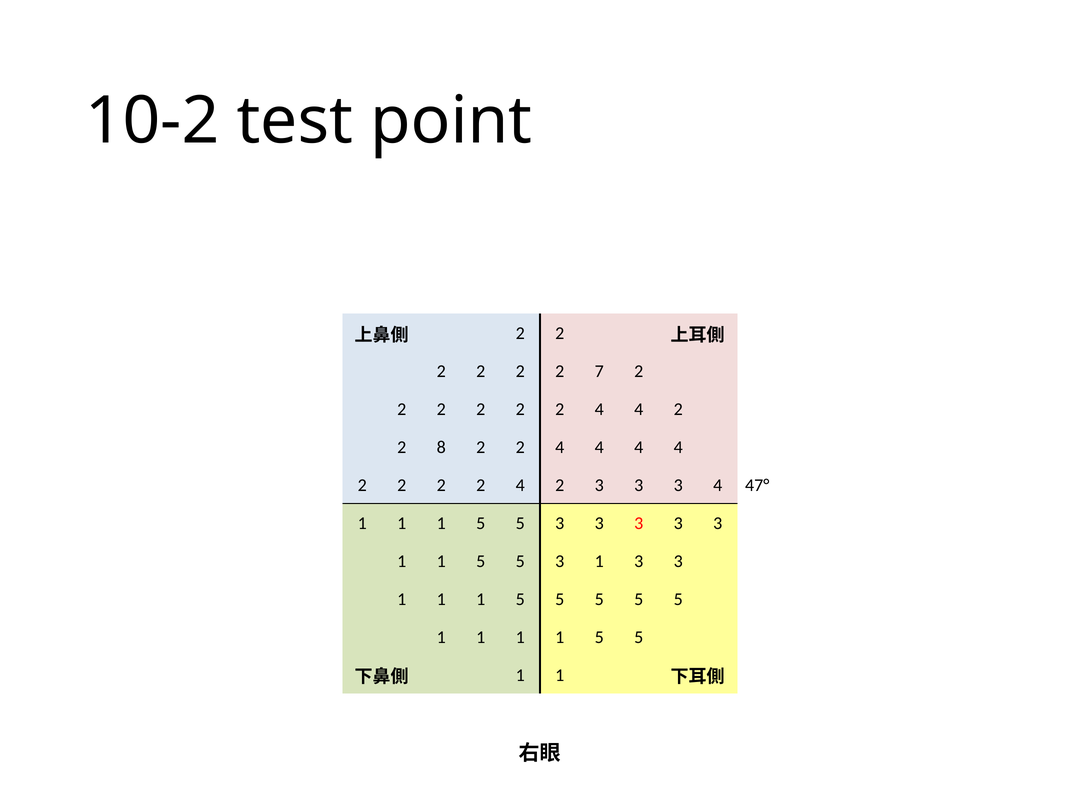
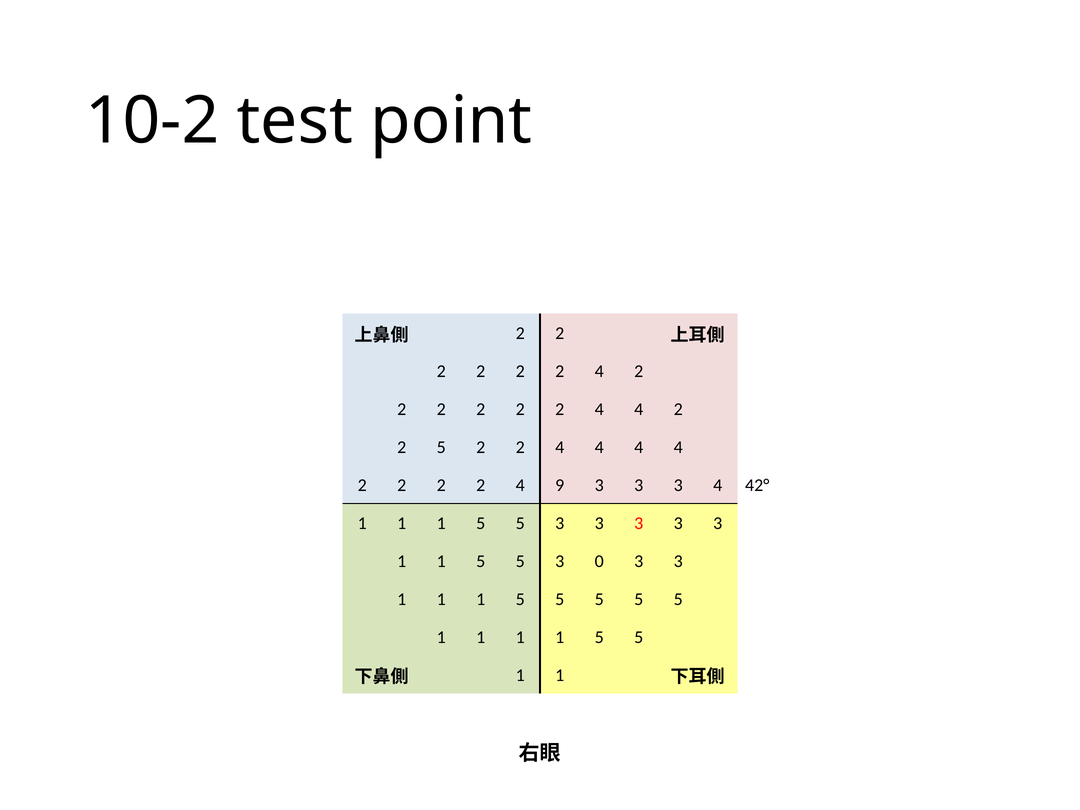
7 at (599, 371): 7 -> 4
2 8: 8 -> 5
2 4 2: 2 -> 9
47°: 47° -> 42°
5 3 1: 1 -> 0
